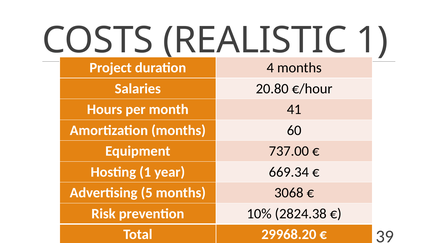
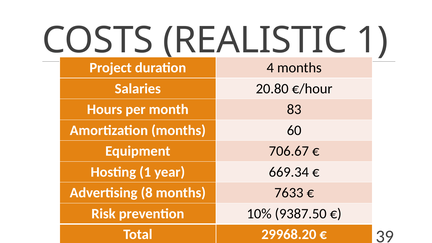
41: 41 -> 83
737.00: 737.00 -> 706.67
5: 5 -> 8
3068: 3068 -> 7633
2824.38: 2824.38 -> 9387.50
